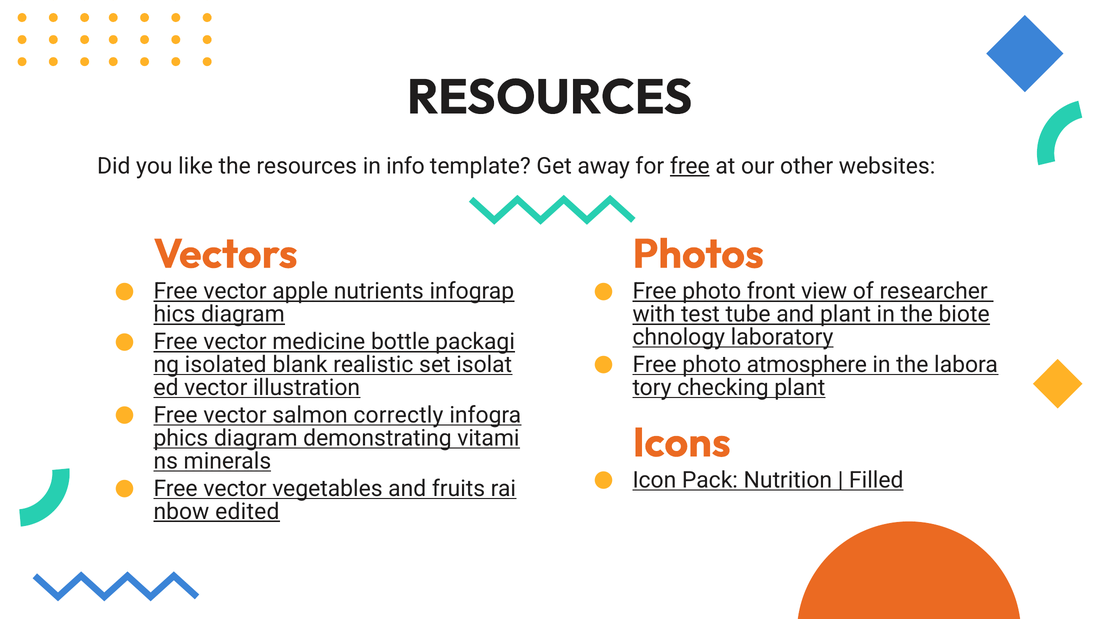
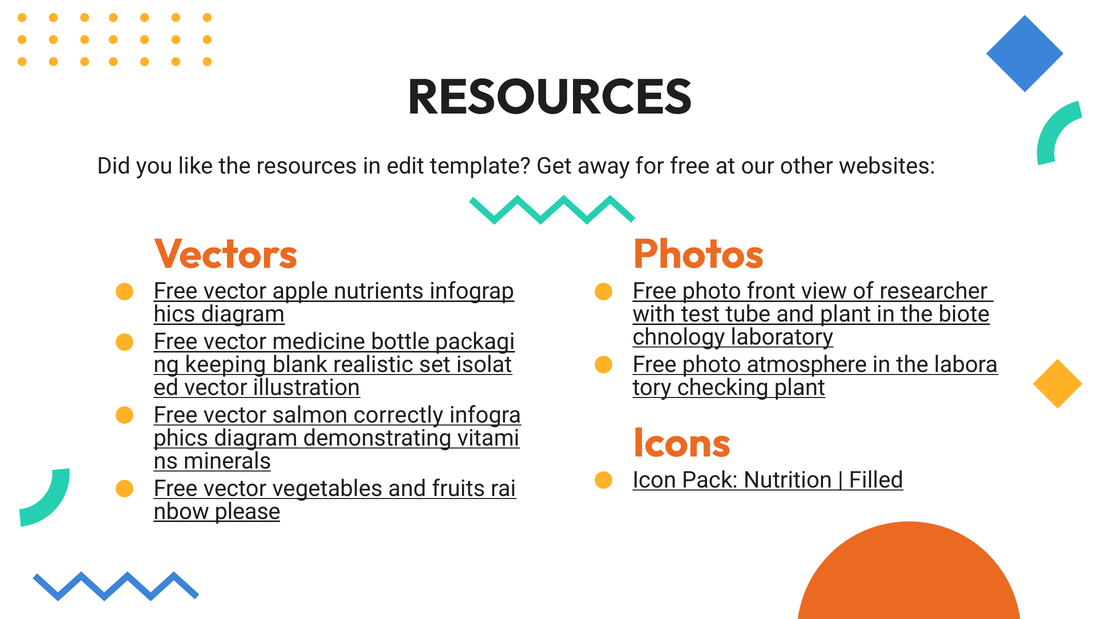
info: info -> edit
free at (690, 166) underline: present -> none
isolated: isolated -> keeping
edited: edited -> please
